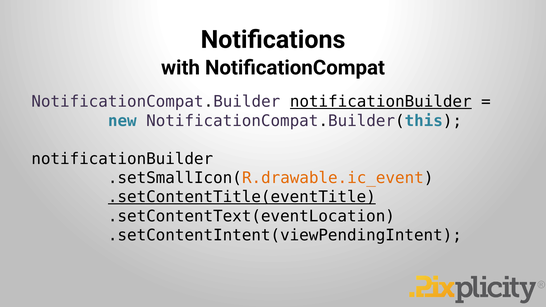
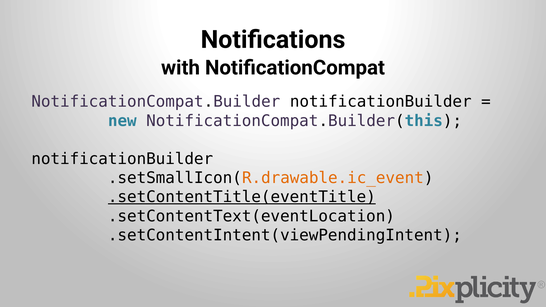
notificationBuilder at (381, 102) underline: present -> none
